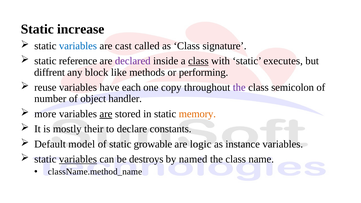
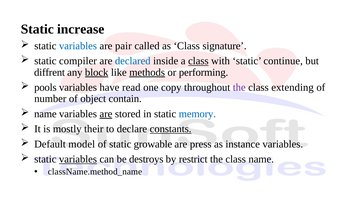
cast: cast -> pair
reference: reference -> compiler
declared colour: purple -> blue
executes: executes -> continue
block underline: none -> present
methods underline: none -> present
reuse: reuse -> pools
each: each -> read
semicolon: semicolon -> extending
handler: handler -> contain
more at (45, 114): more -> name
memory colour: orange -> blue
constants underline: none -> present
logic: logic -> press
named: named -> restrict
